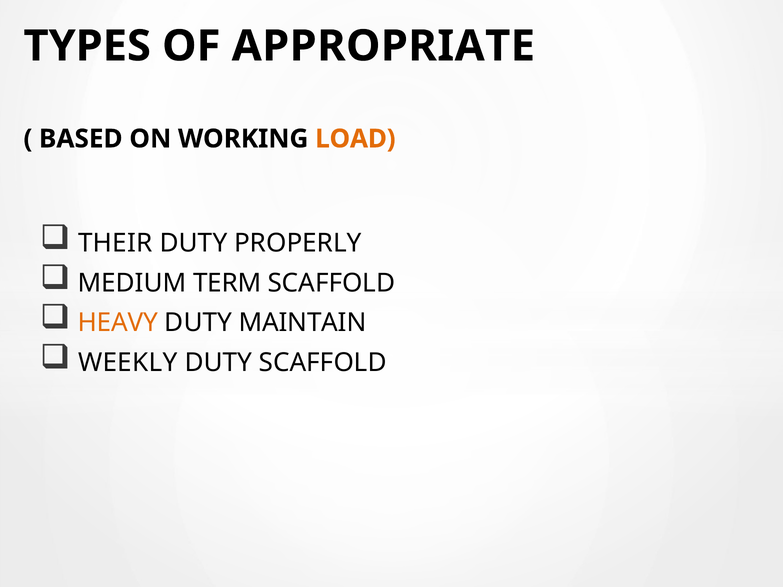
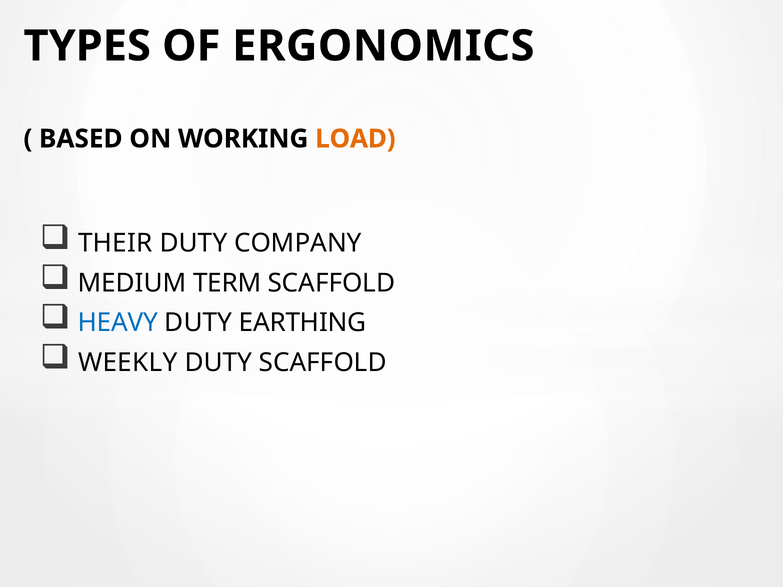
APPROPRIATE: APPROPRIATE -> ERGONOMICS
PROPERLY: PROPERLY -> COMPANY
HEAVY colour: orange -> blue
MAINTAIN: MAINTAIN -> EARTHING
